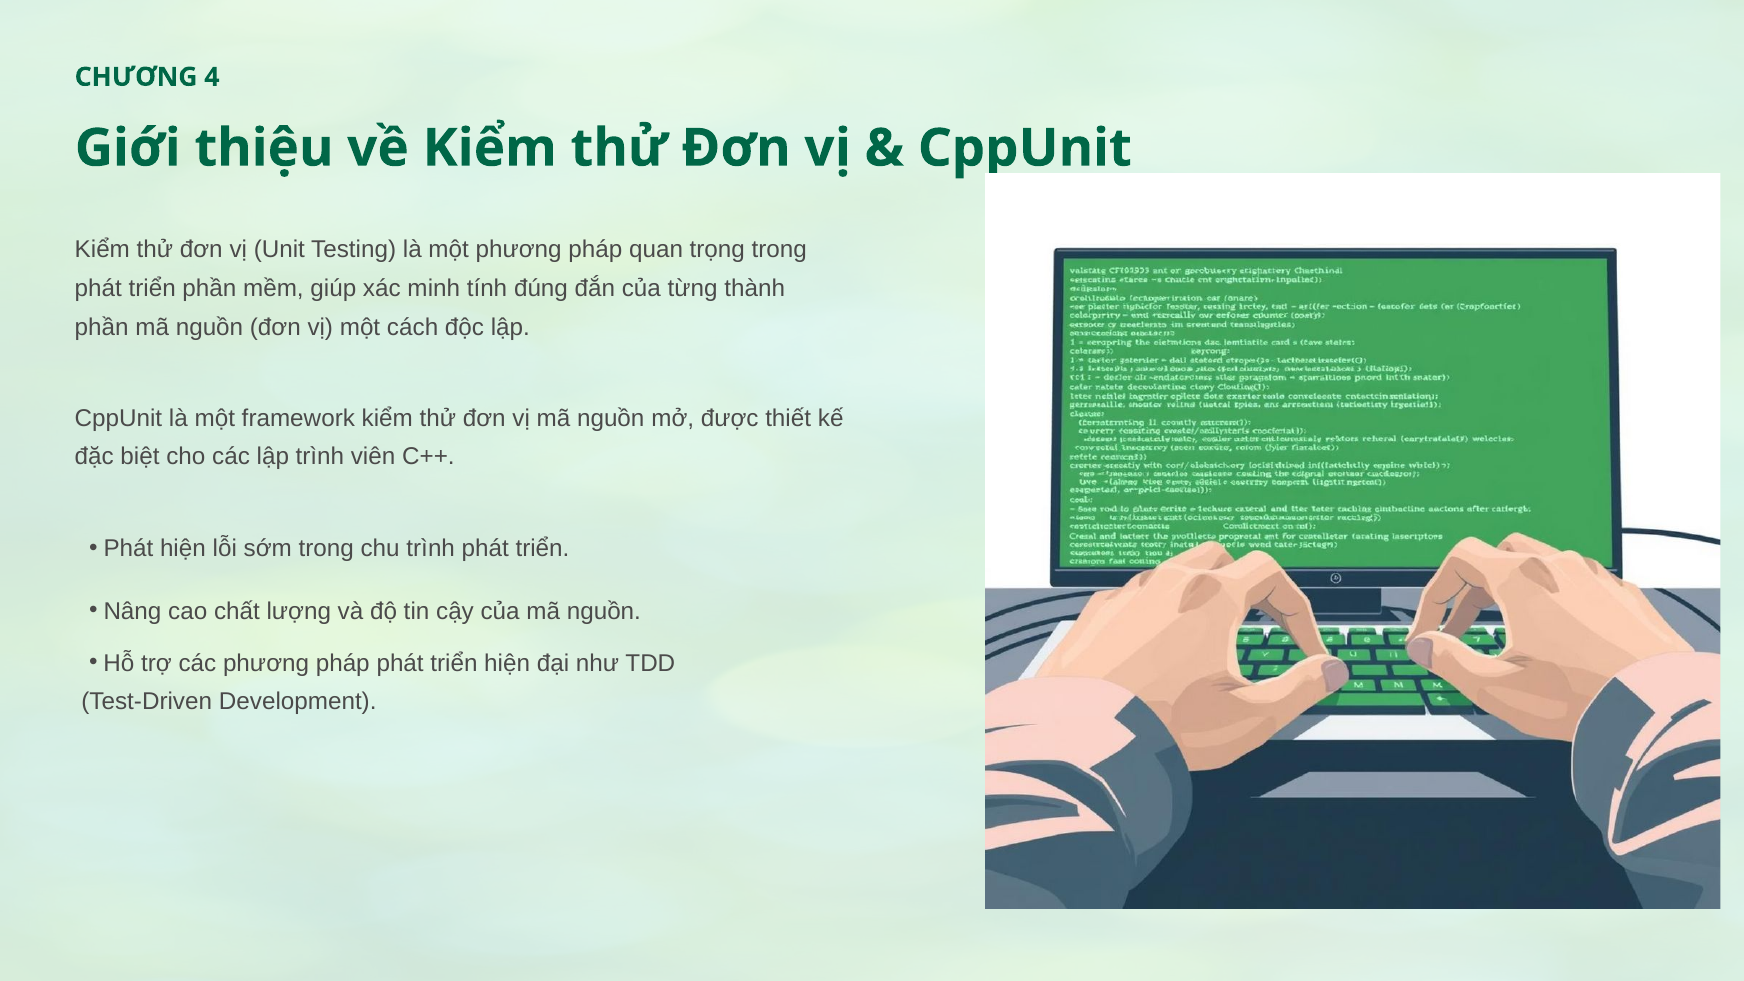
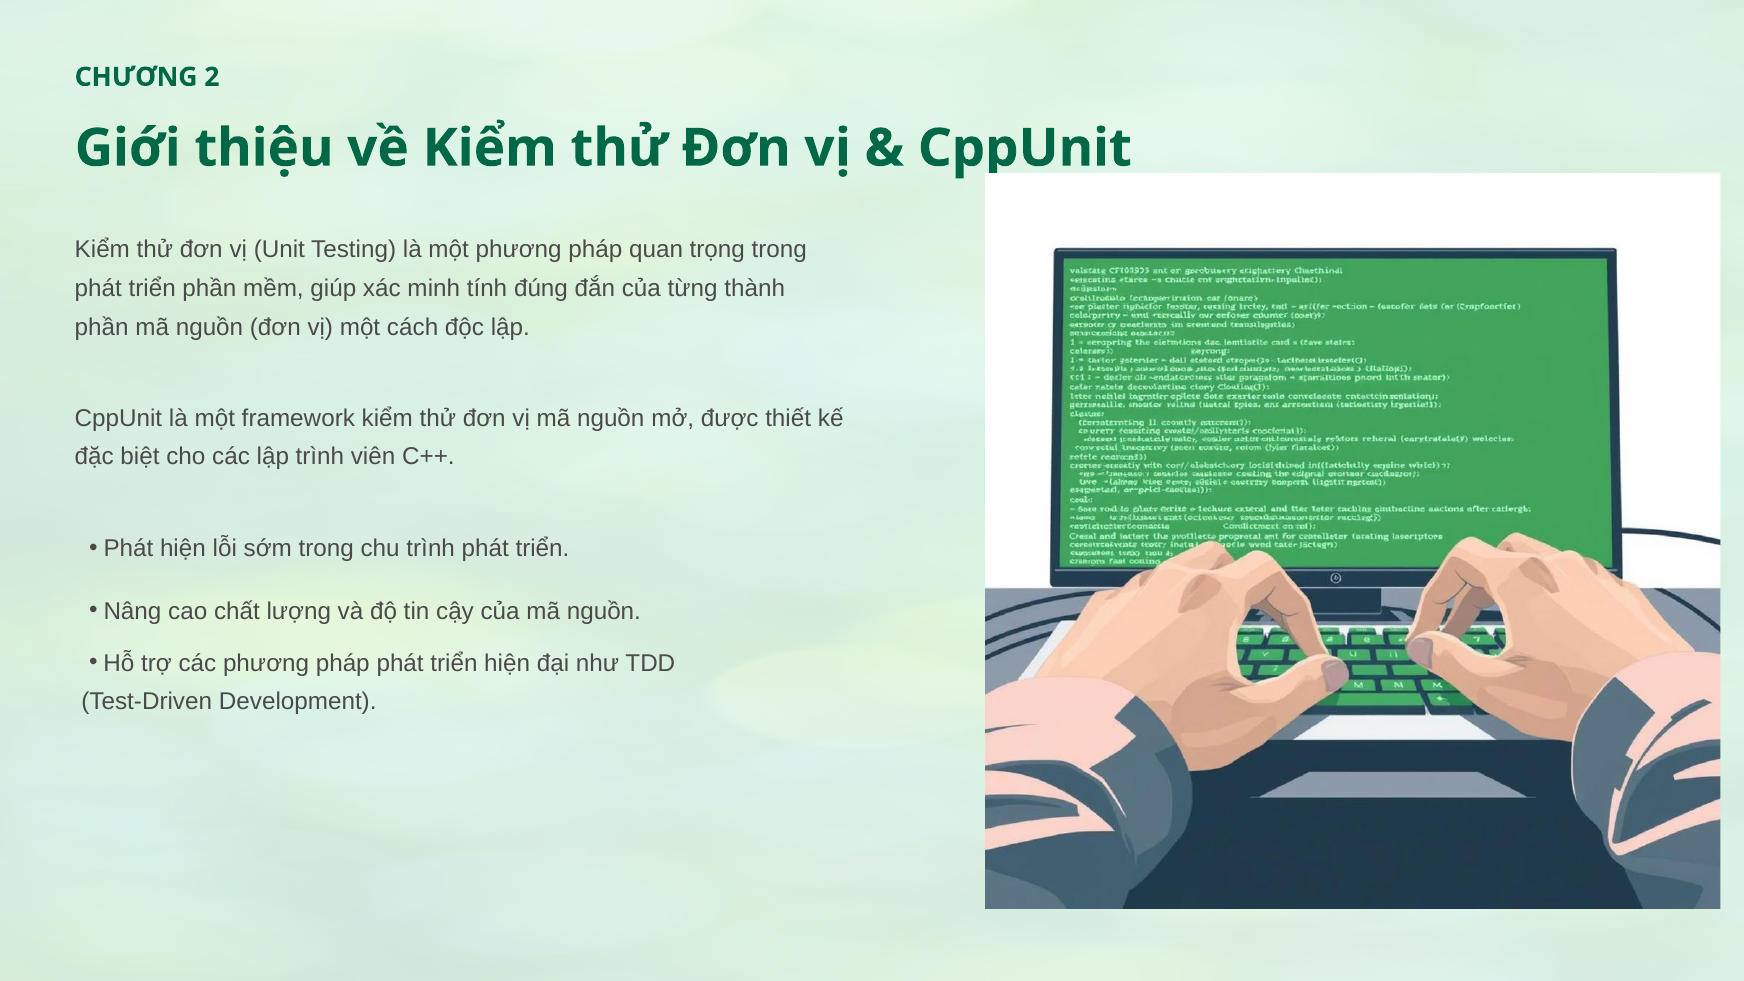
4: 4 -> 2
